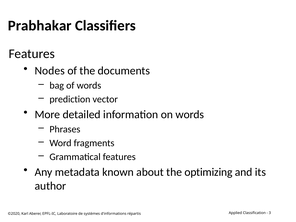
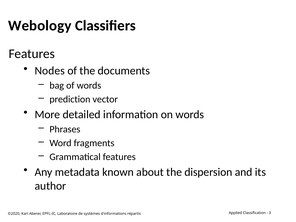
Prabhakar: Prabhakar -> Webology
optimizing: optimizing -> dispersion
